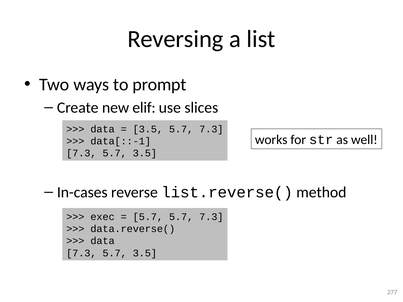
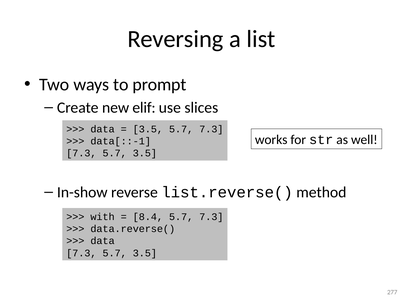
In-cases: In-cases -> In-show
exec: exec -> with
5.7 at (148, 217): 5.7 -> 8.4
